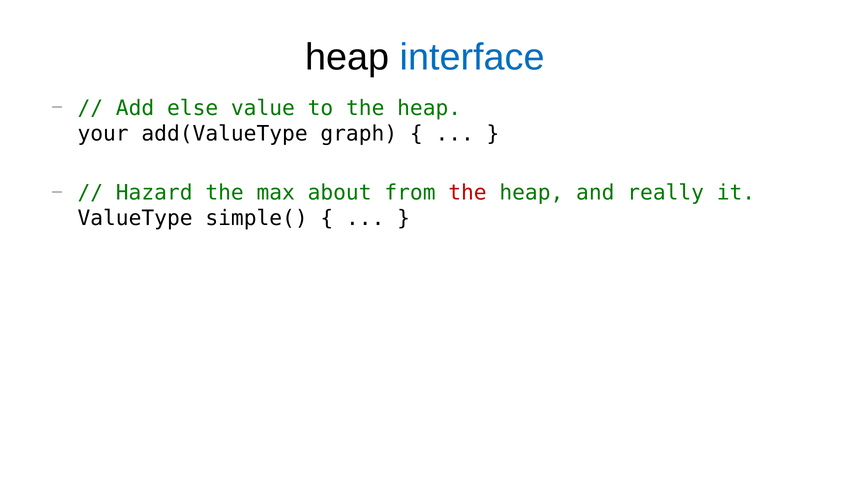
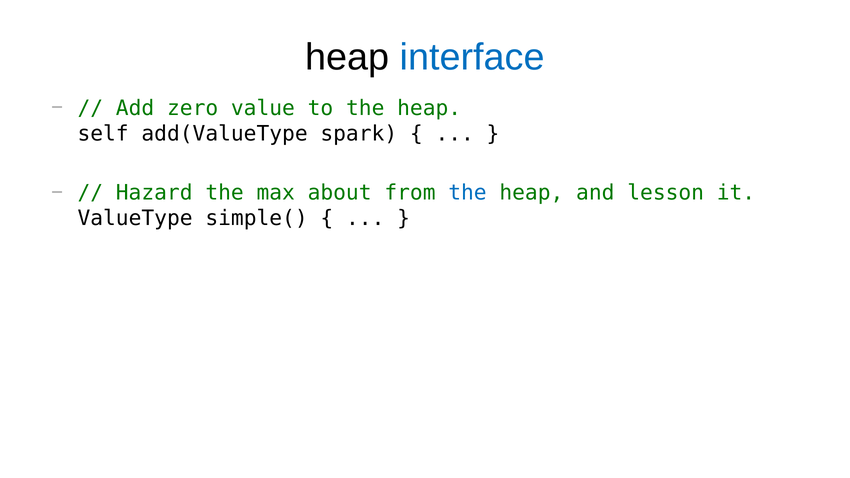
else: else -> zero
your: your -> self
graph: graph -> spark
the at (467, 193) colour: red -> blue
really: really -> lesson
